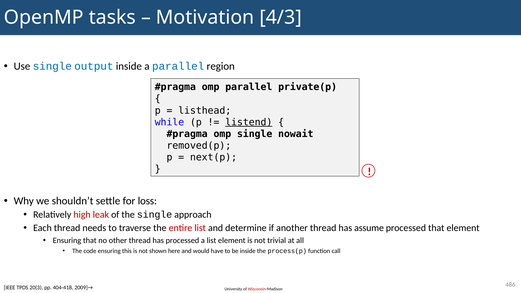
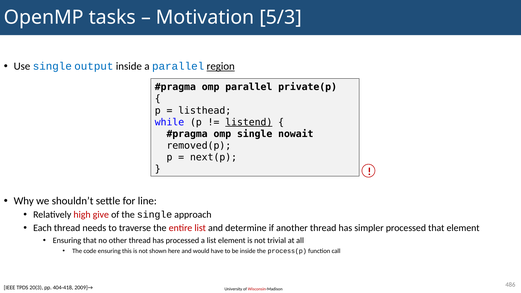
4/3: 4/3 -> 5/3
region underline: none -> present
loss: loss -> line
leak: leak -> give
assume: assume -> simpler
